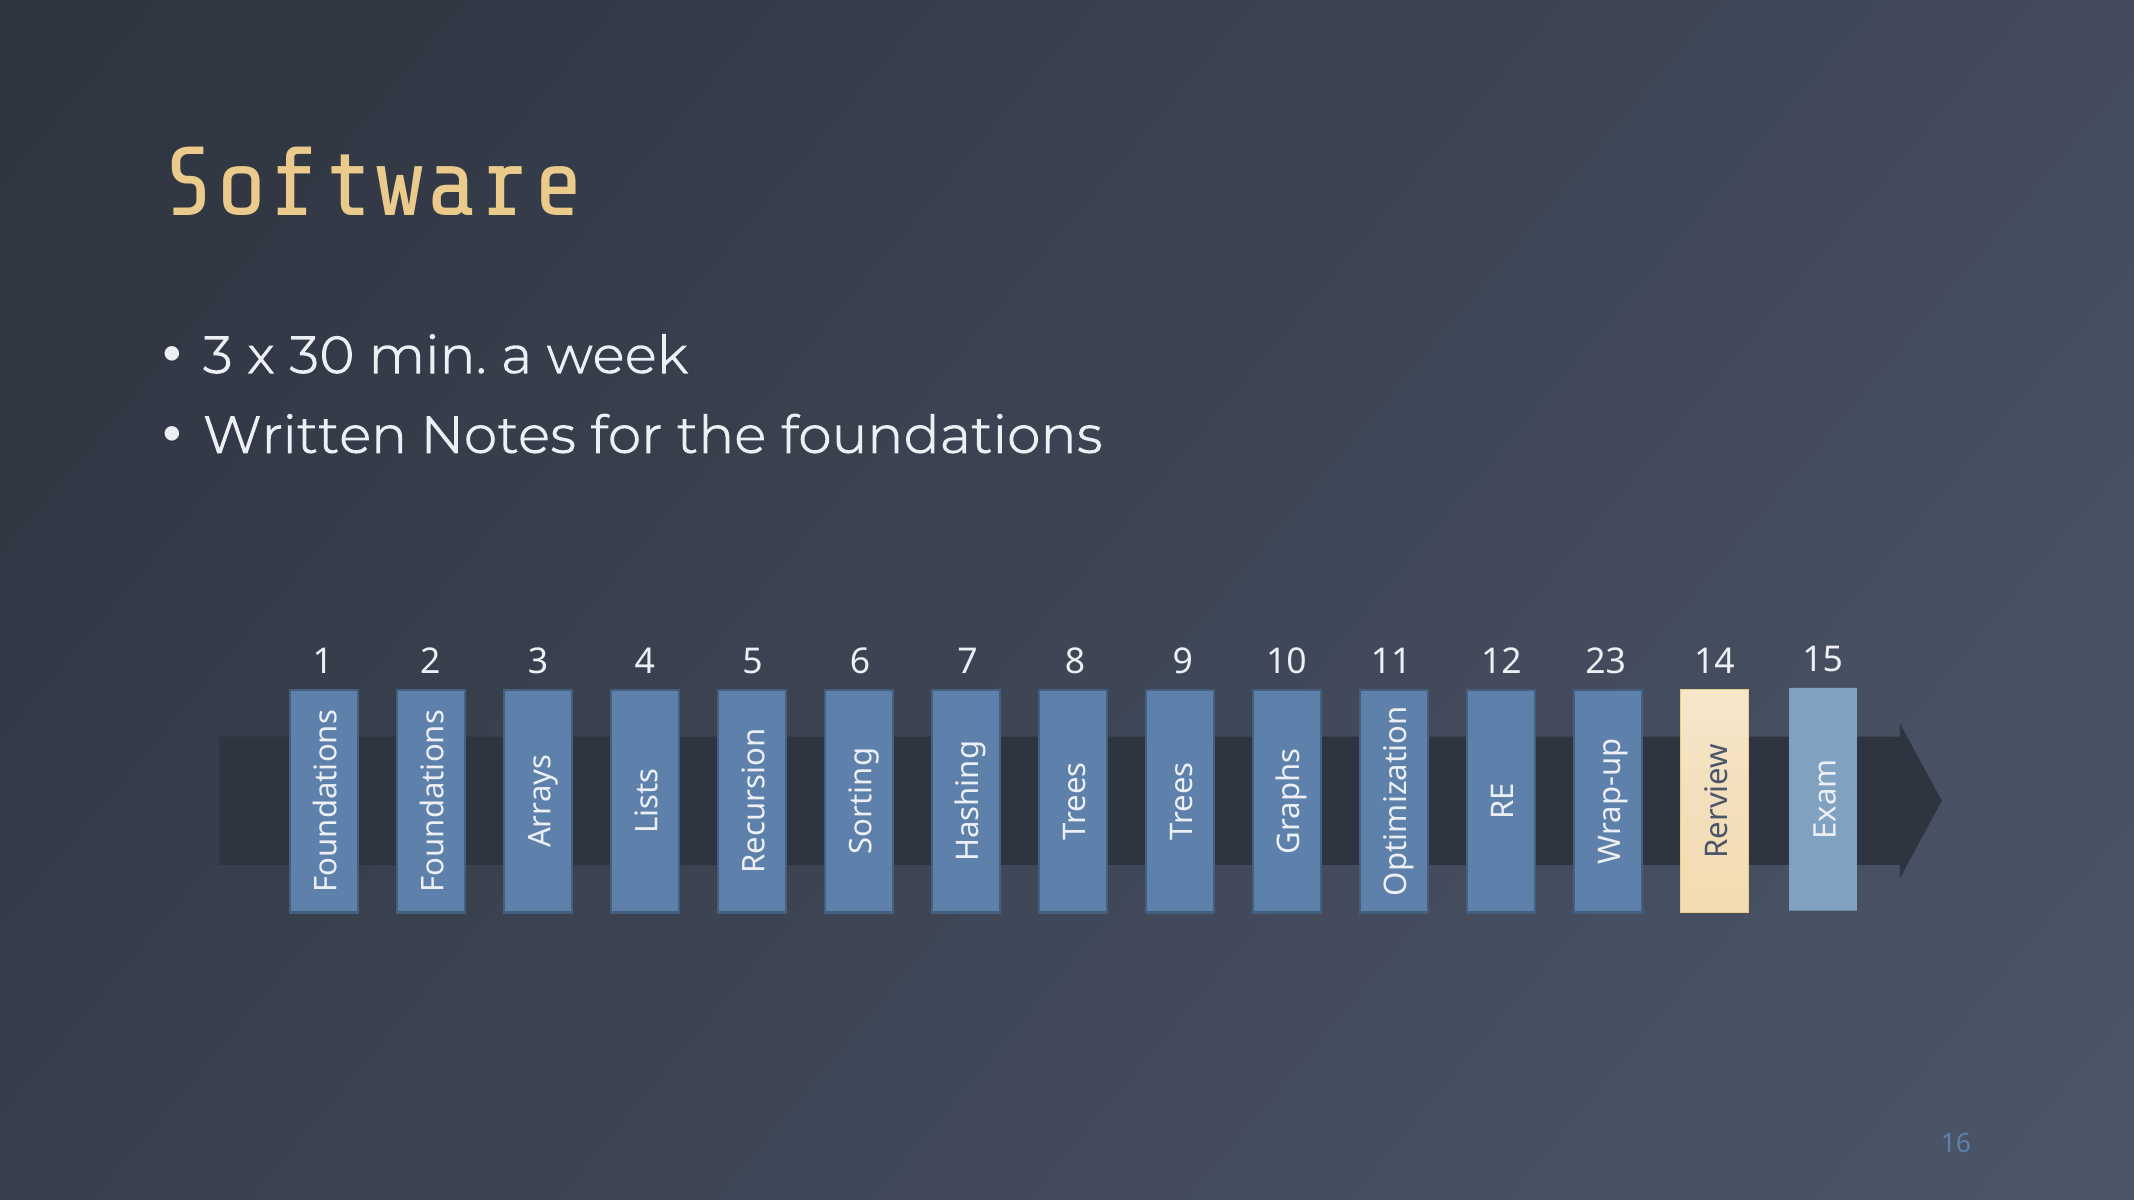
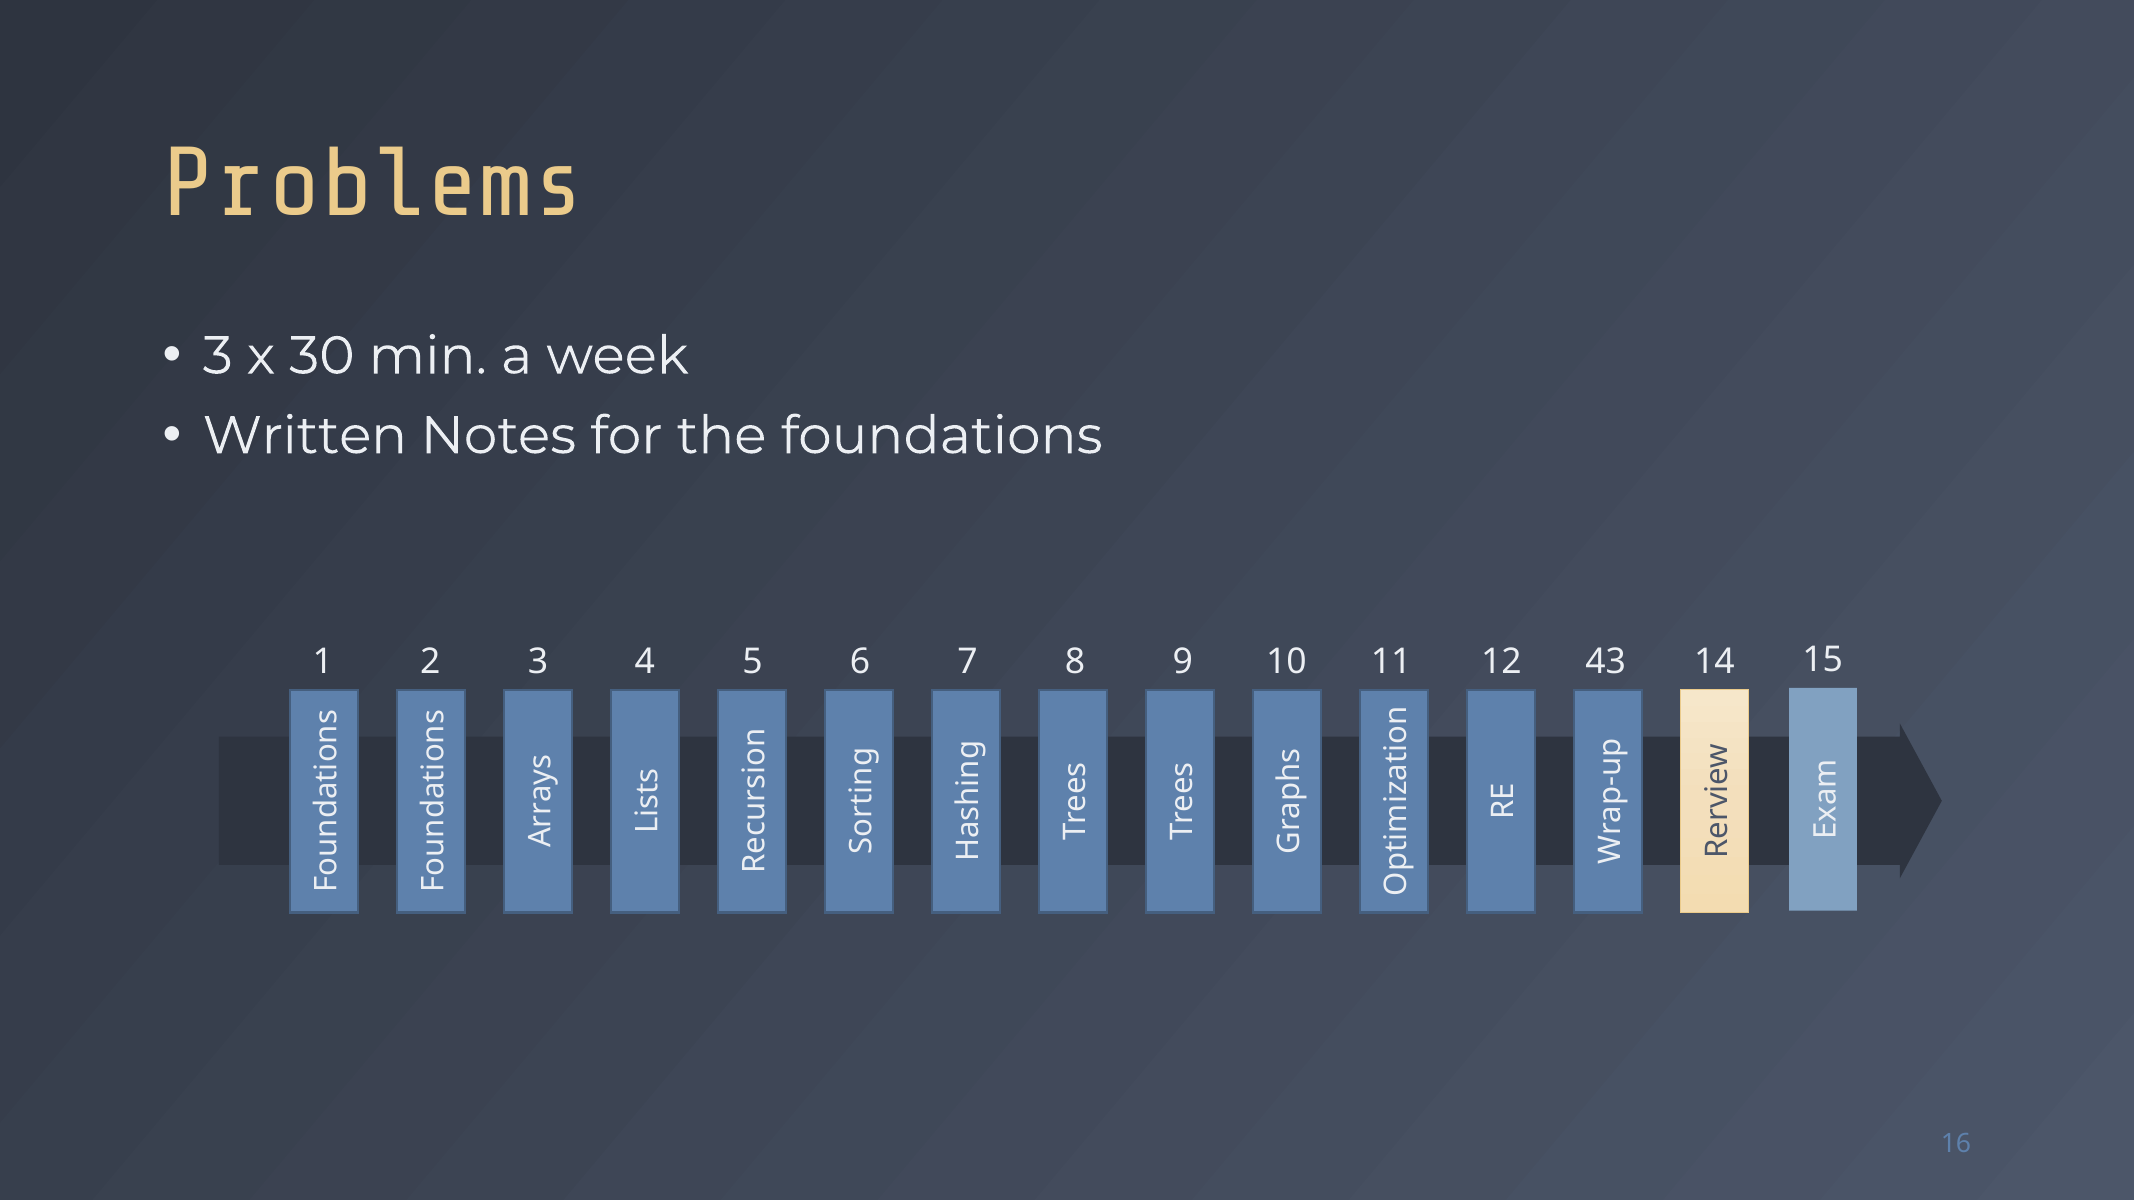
Software: Software -> Problems
23: 23 -> 43
